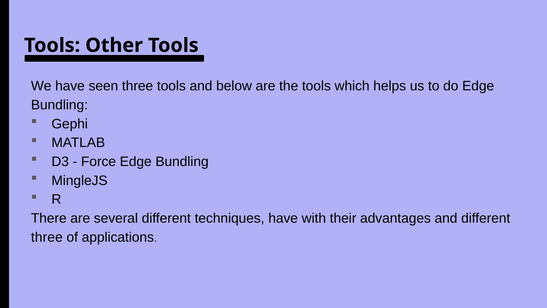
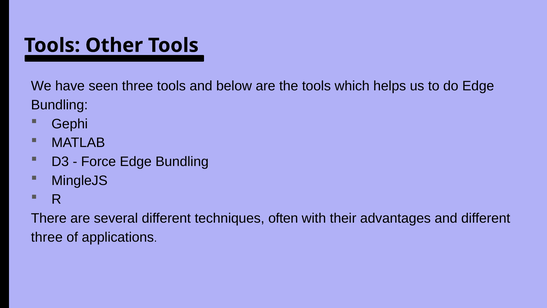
techniques have: have -> often
